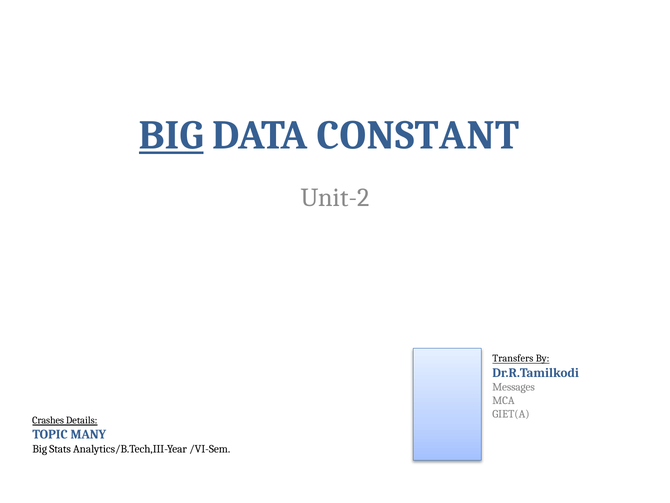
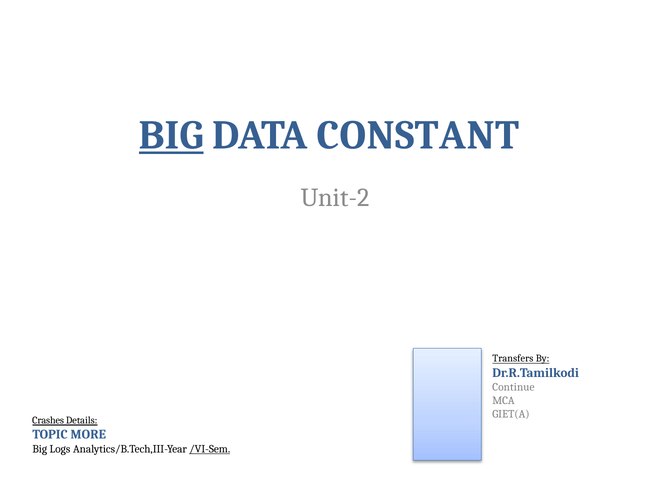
Messages: Messages -> Continue
MANY: MANY -> MORE
Stats: Stats -> Logs
/VI-Sem underline: none -> present
